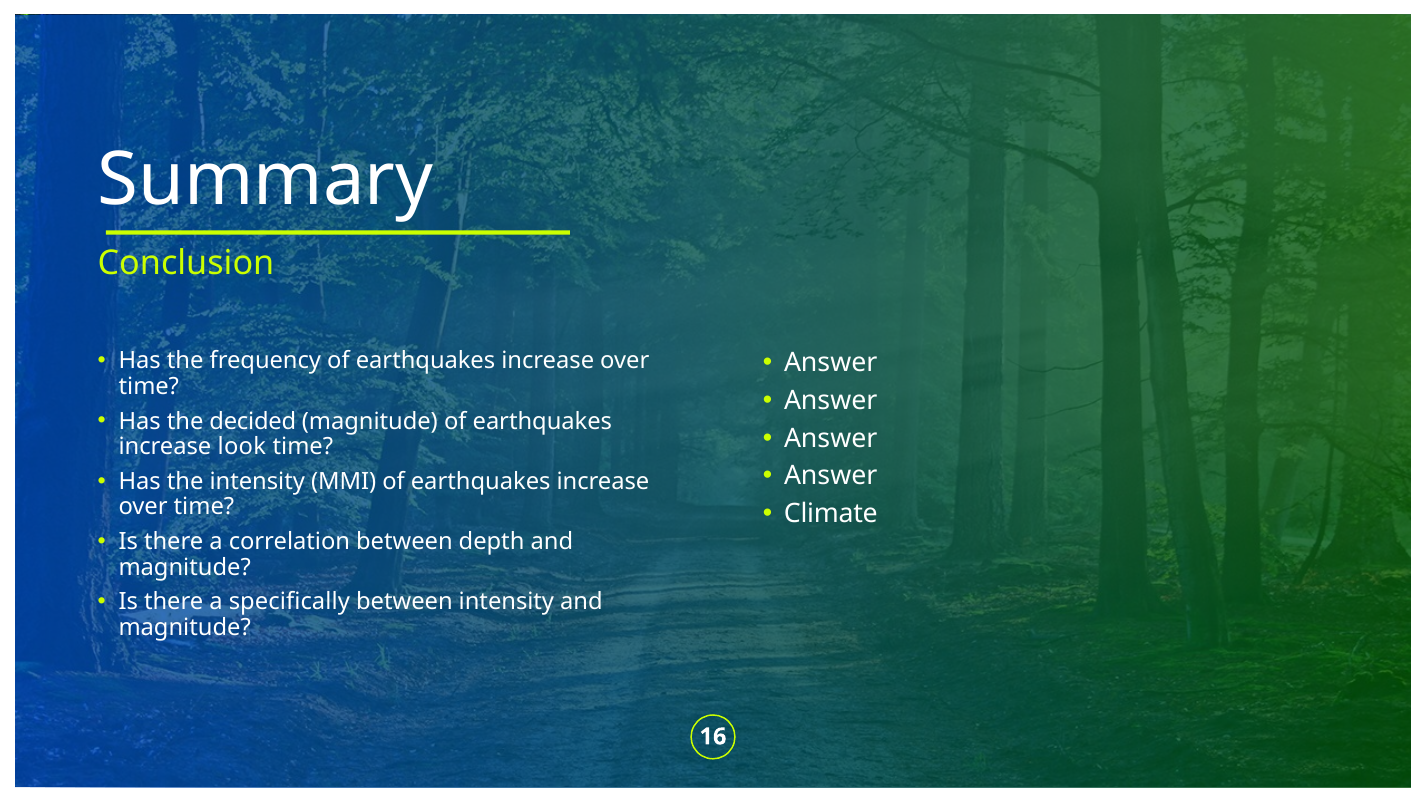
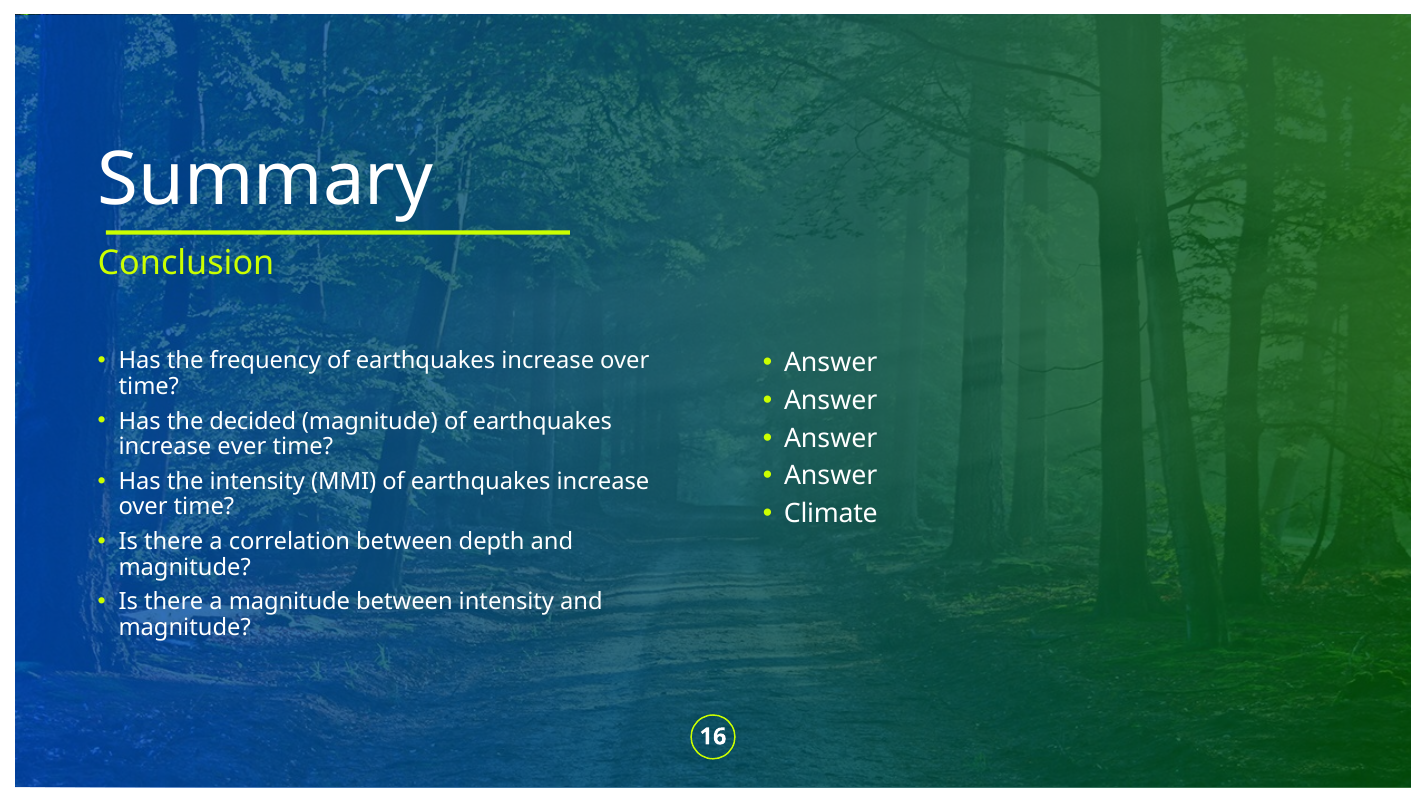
look: look -> ever
a specifically: specifically -> magnitude
